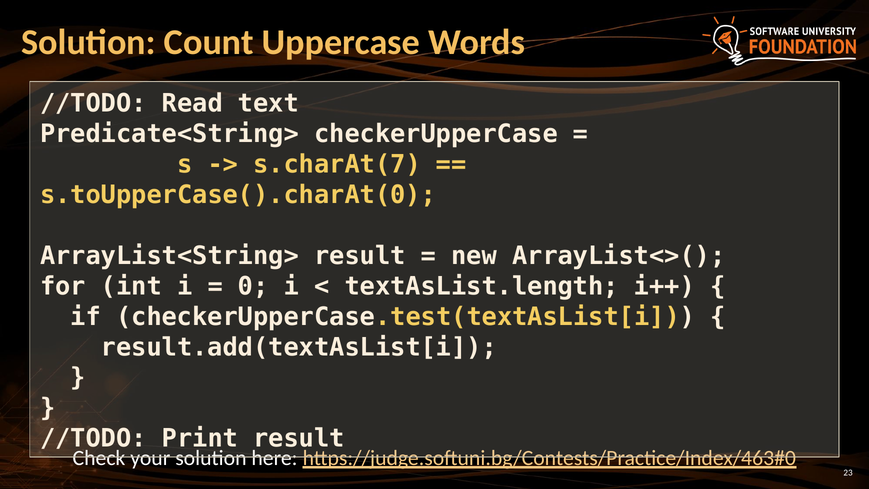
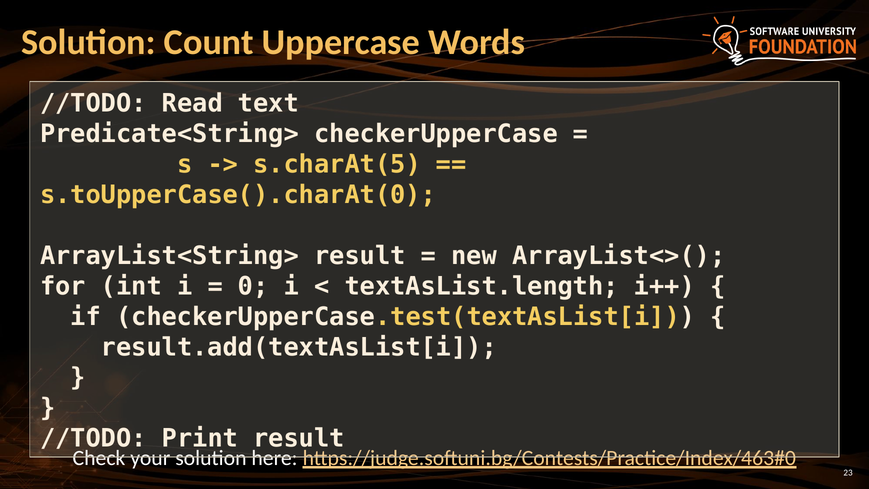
s.charAt(7: s.charAt(7 -> s.charAt(5
